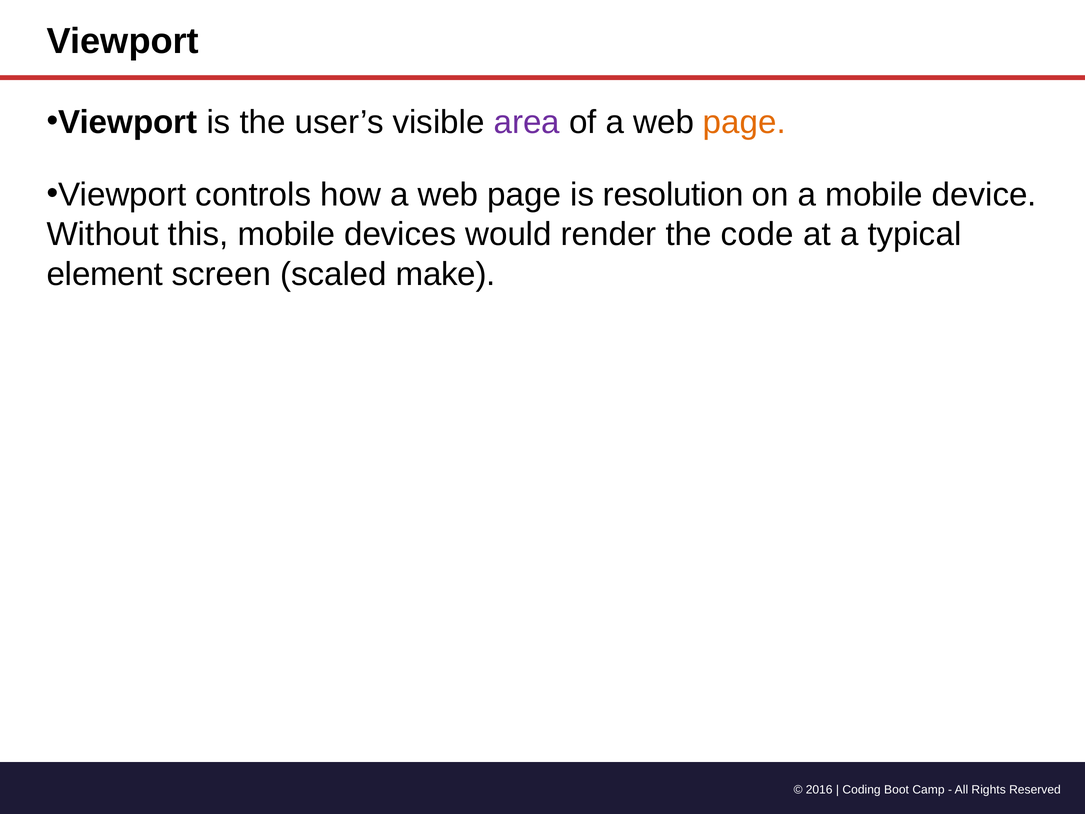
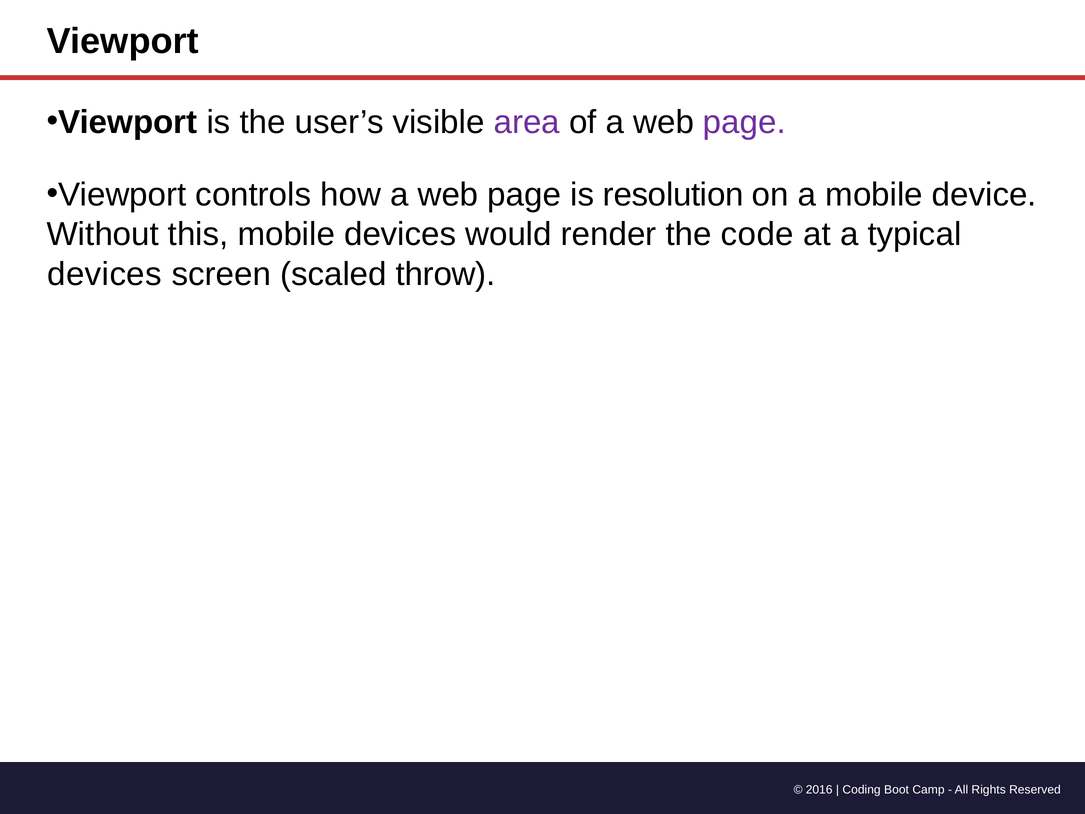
page at (744, 122) colour: orange -> purple
element at (105, 274): element -> devices
make: make -> throw
